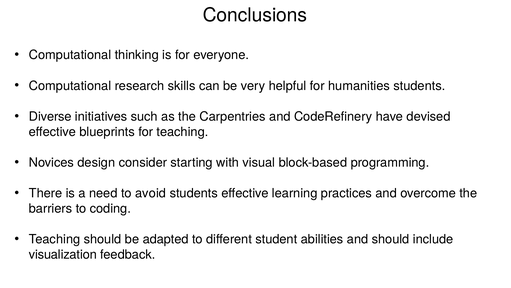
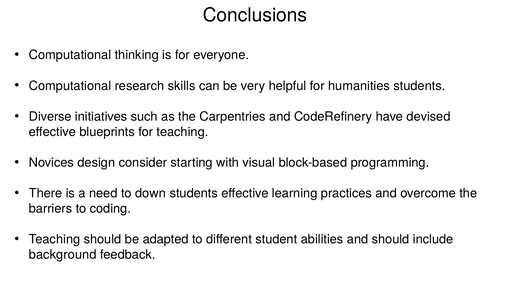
avoid: avoid -> down
visualization: visualization -> background
